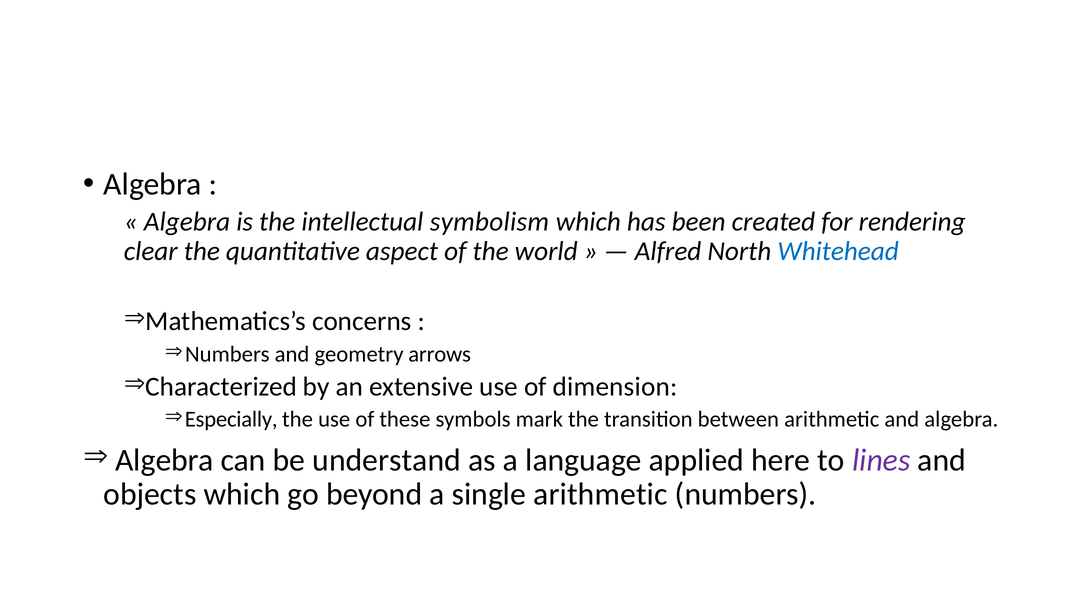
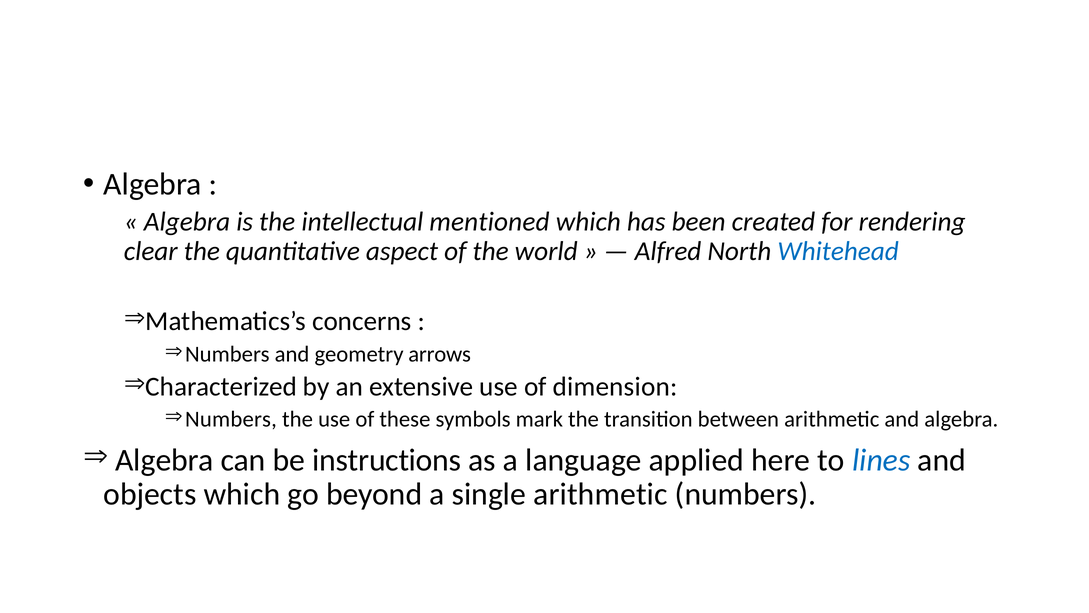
symbolism: symbolism -> mentioned
Especially at (231, 419): Especially -> Numbers
understand: understand -> instructions
lines colour: purple -> blue
